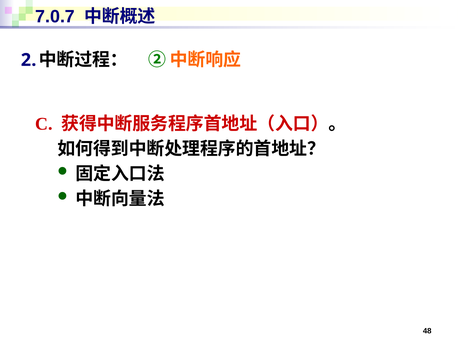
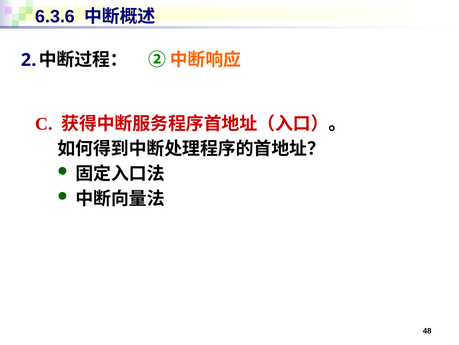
7.0.7: 7.0.7 -> 6.3.6
